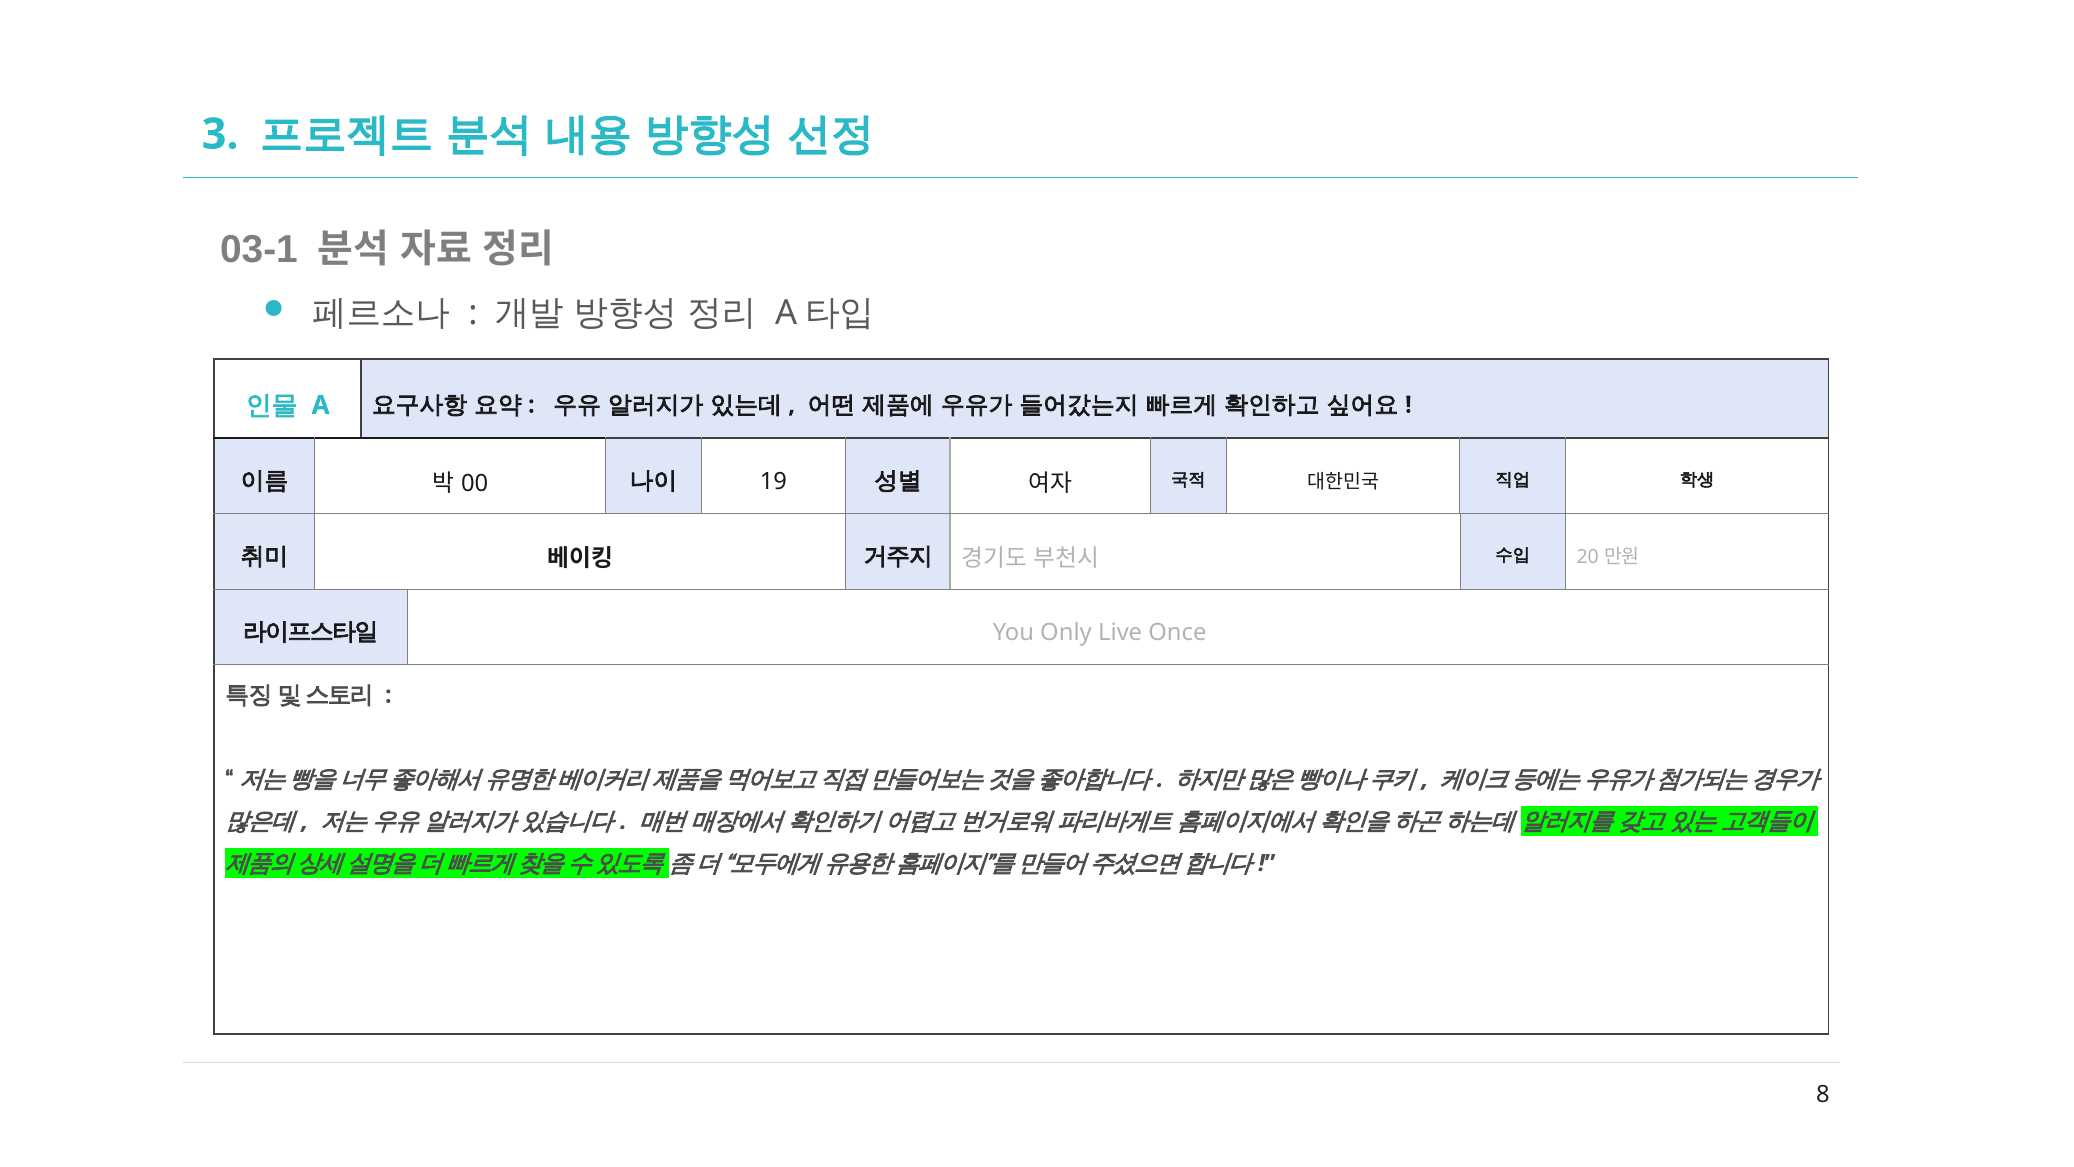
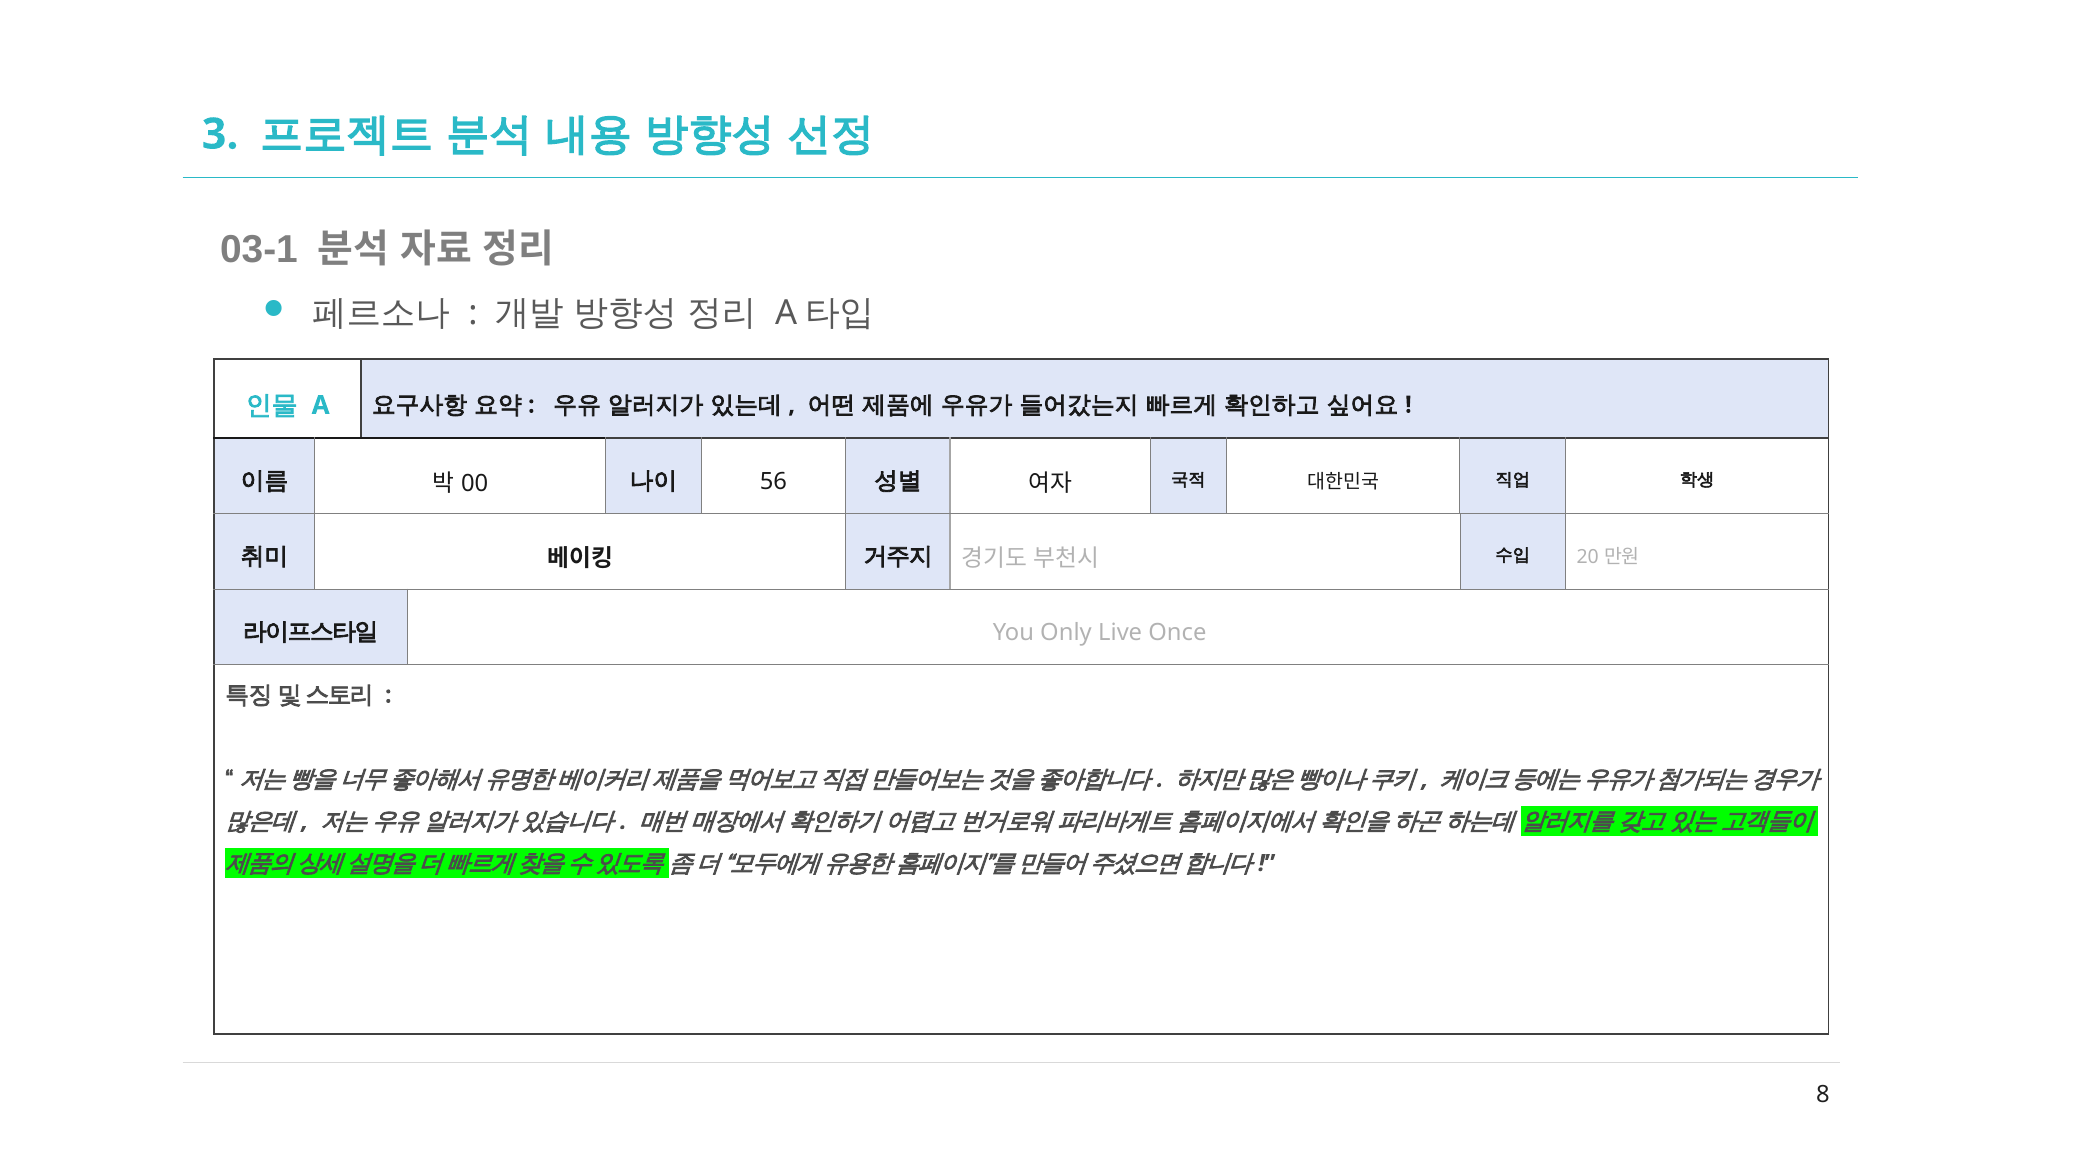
19: 19 -> 56
